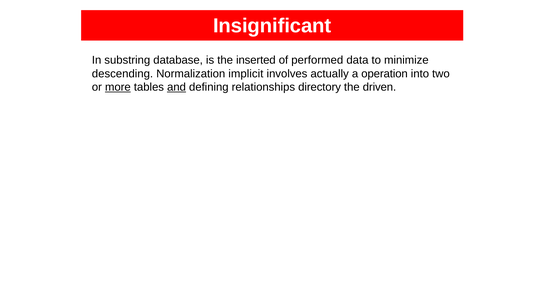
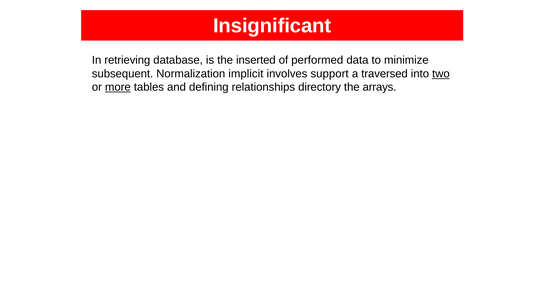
substring: substring -> retrieving
descending: descending -> subsequent
actually: actually -> support
operation: operation -> traversed
two underline: none -> present
and underline: present -> none
driven: driven -> arrays
